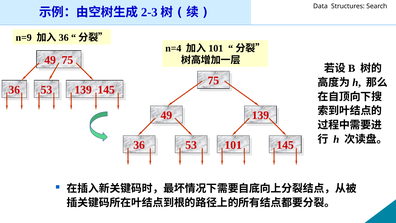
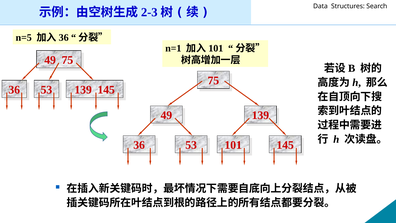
n=9: n=9 -> n=5
n=4: n=4 -> n=1
